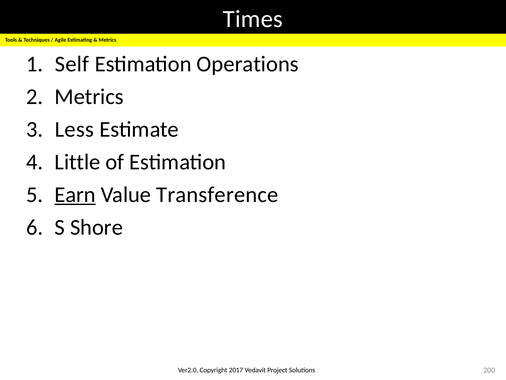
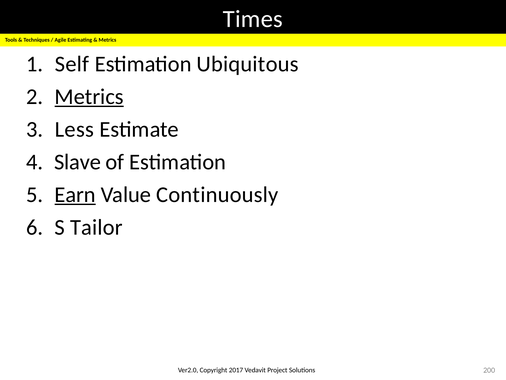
Operations: Operations -> Ubiquitous
Metrics at (89, 97) underline: none -> present
Little: Little -> Slave
Transference: Transference -> Continuously
Shore: Shore -> Tailor
